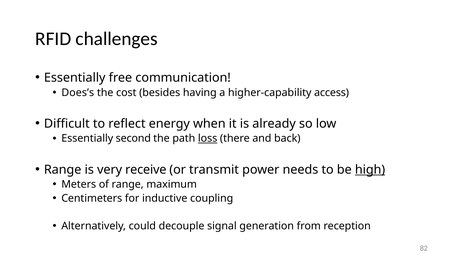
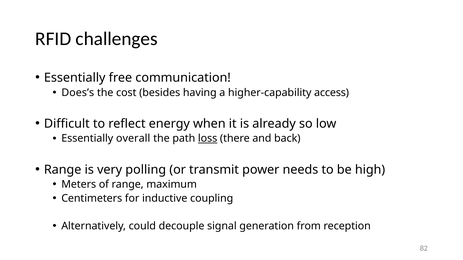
second: second -> overall
receive: receive -> polling
high underline: present -> none
